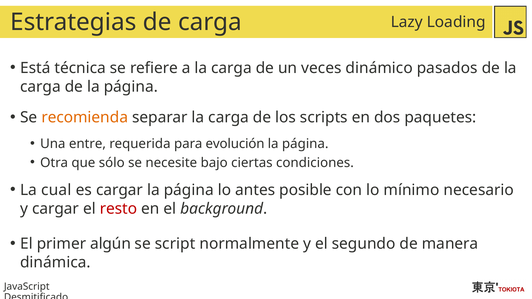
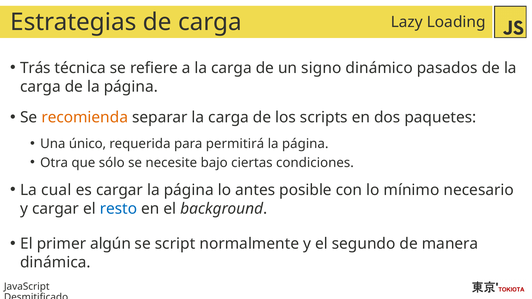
Está: Está -> Trás
veces: veces -> signo
entre: entre -> único
evolución: evolución -> permitirá
resto colour: red -> blue
